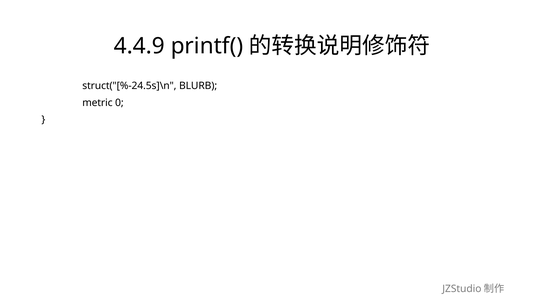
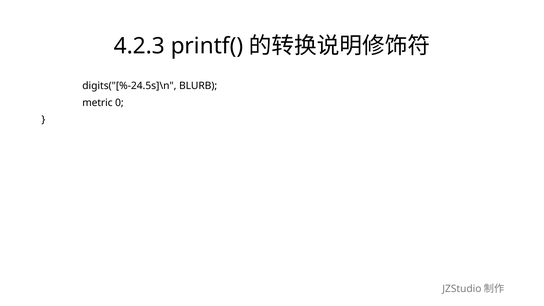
4.4.9: 4.4.9 -> 4.2.3
struct("[%-24.5s]\n: struct("[%-24.5s]\n -> digits("[%-24.5s]\n
